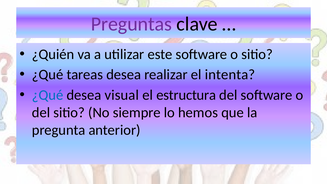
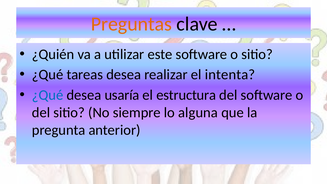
Preguntas colour: purple -> orange
visual: visual -> usaría
hemos: hemos -> alguna
